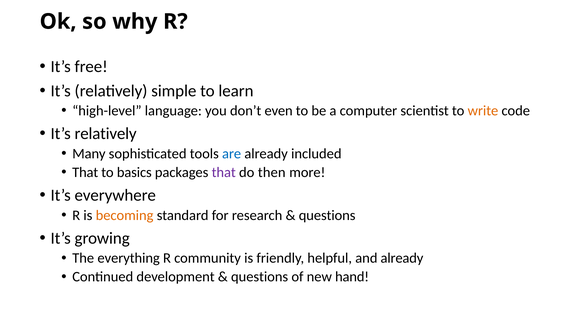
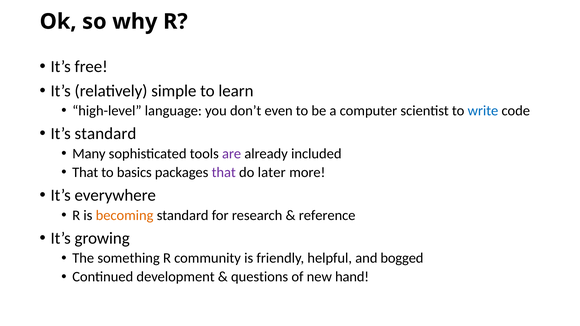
write colour: orange -> blue
relatively at (106, 134): relatively -> standard
are colour: blue -> purple
then: then -> later
questions at (327, 215): questions -> reference
everything: everything -> something
and already: already -> bogged
